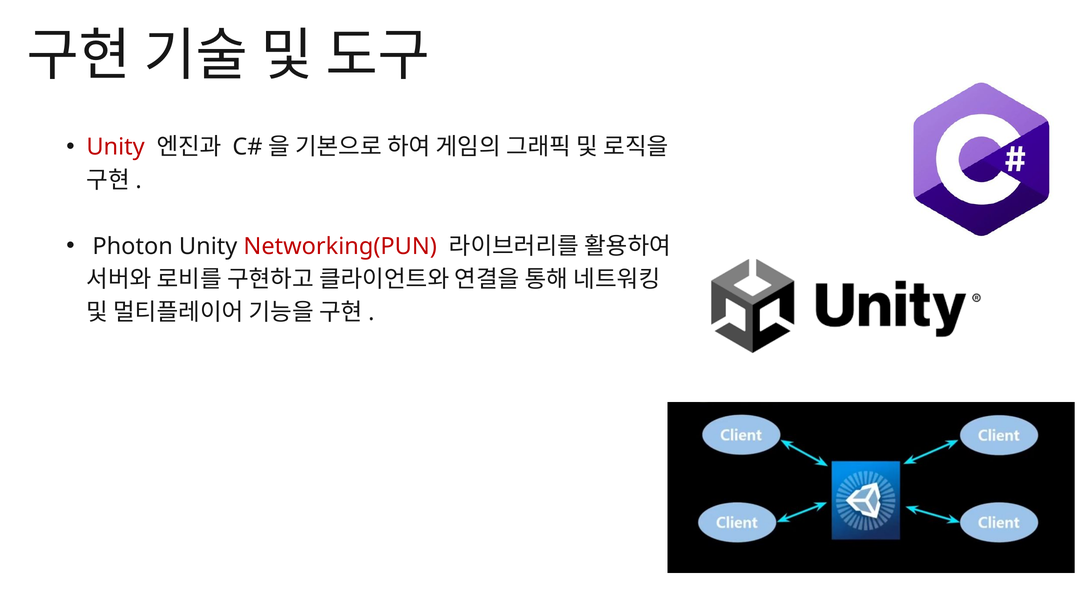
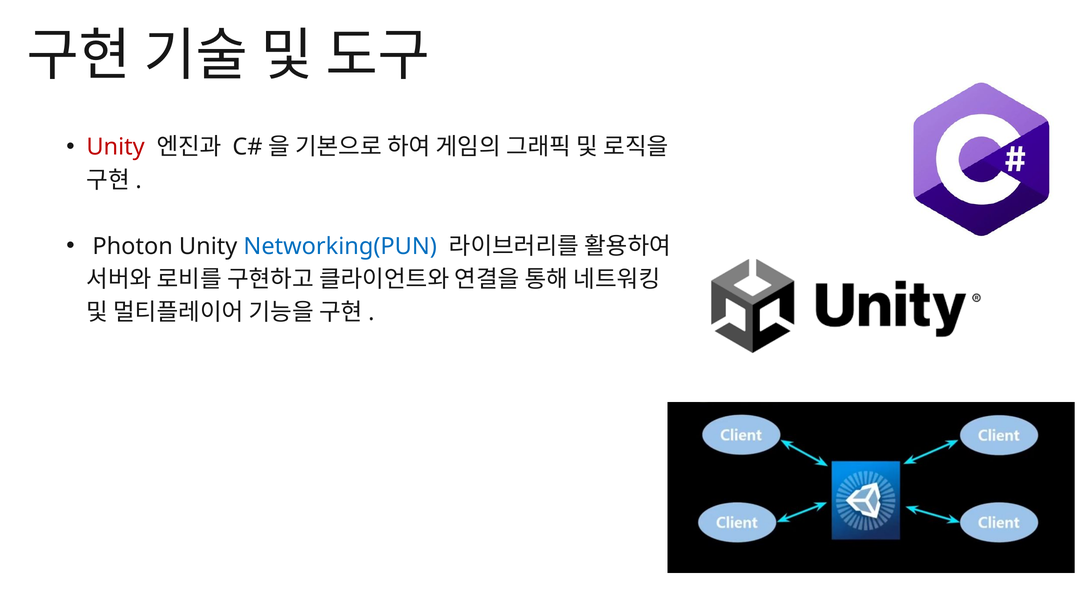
Networking(PUN colour: red -> blue
